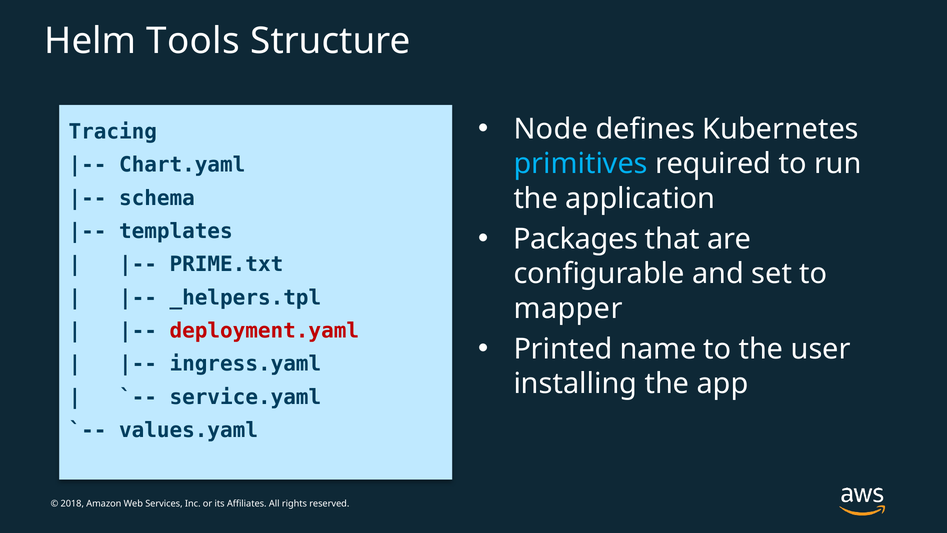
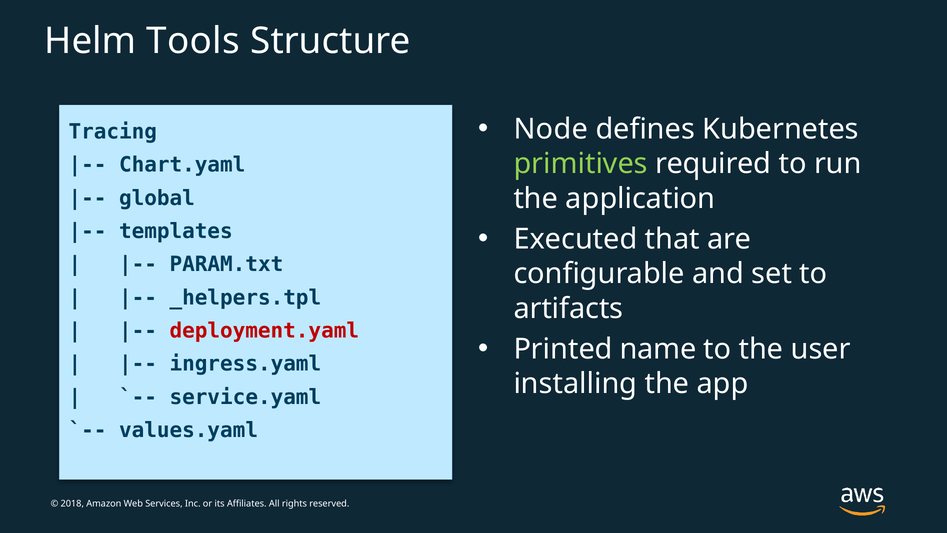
primitives colour: light blue -> light green
schema: schema -> global
Packages: Packages -> Executed
PRIME.txt: PRIME.txt -> PARAM.txt
mapper: mapper -> artifacts
